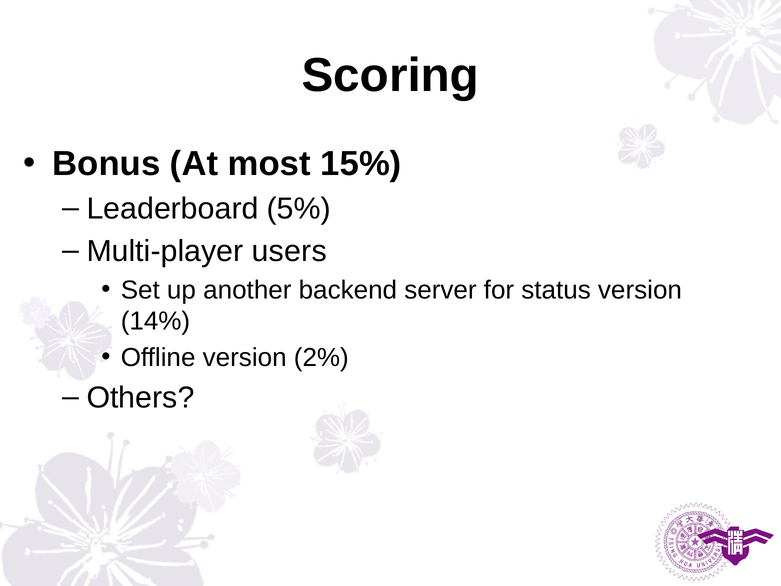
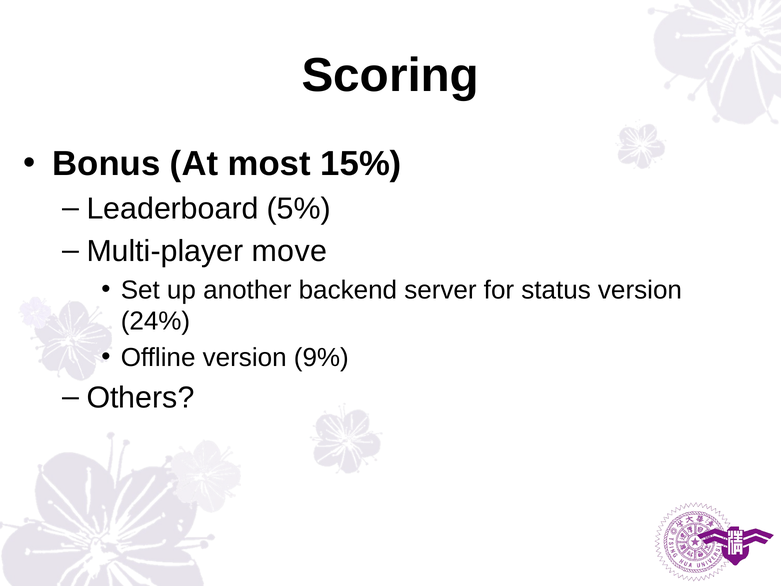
users: users -> move
14%: 14% -> 24%
2%: 2% -> 9%
